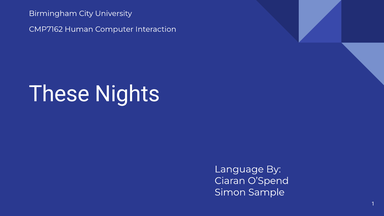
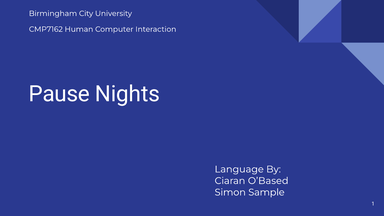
These: These -> Pause
O’Spend: O’Spend -> O’Based
